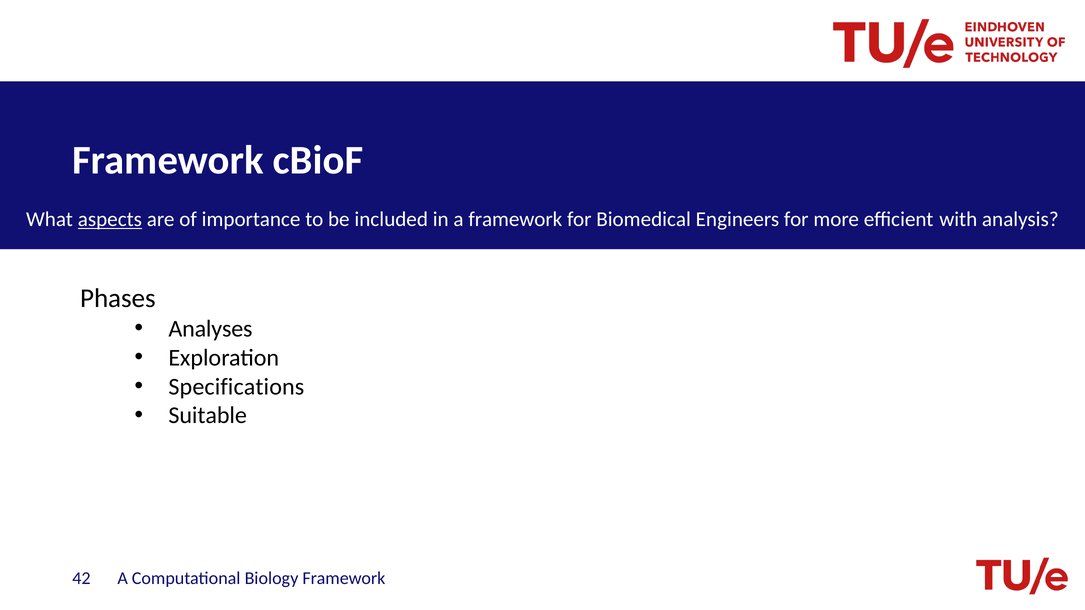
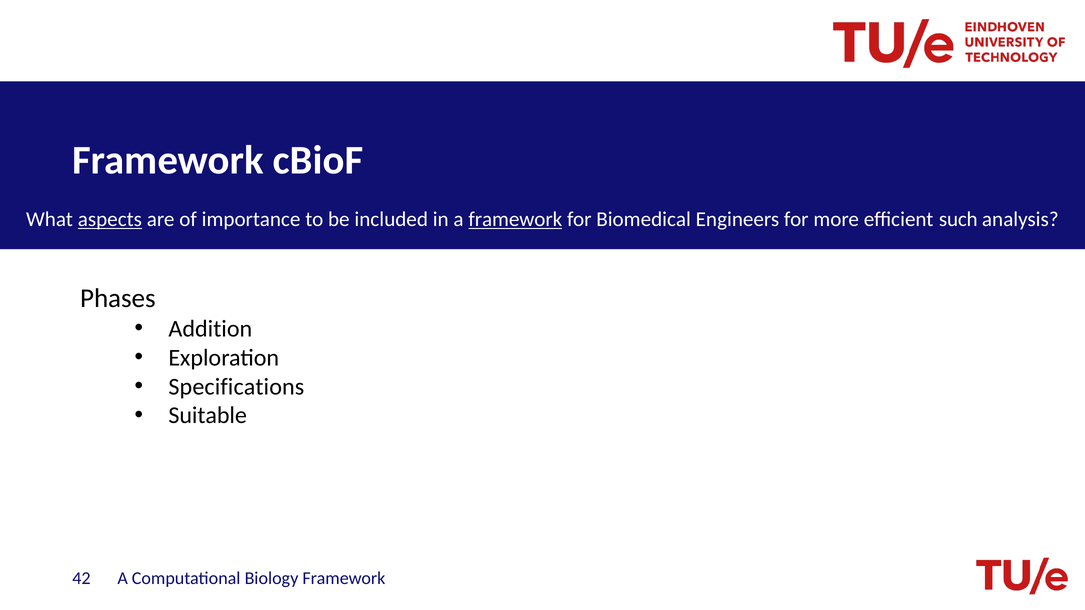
framework at (515, 220) underline: none -> present
with: with -> such
Analyses: Analyses -> Addition
